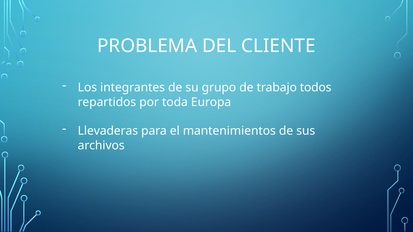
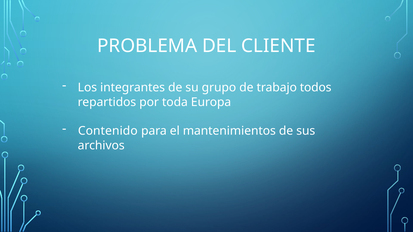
Llevaderas: Llevaderas -> Contenido
